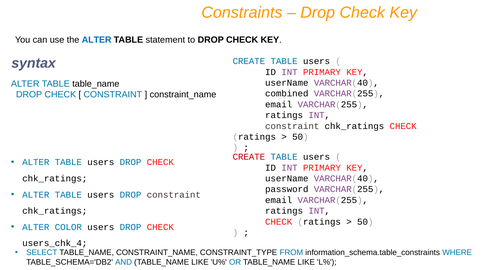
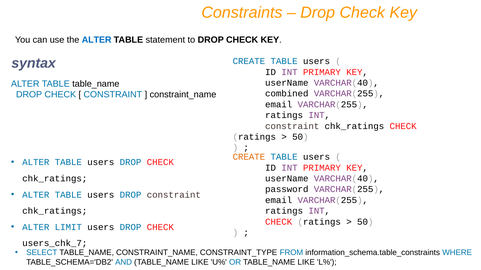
CREATE at (249, 157) colour: red -> orange
COLOR: COLOR -> LIMIT
users_chk_4: users_chk_4 -> users_chk_7
